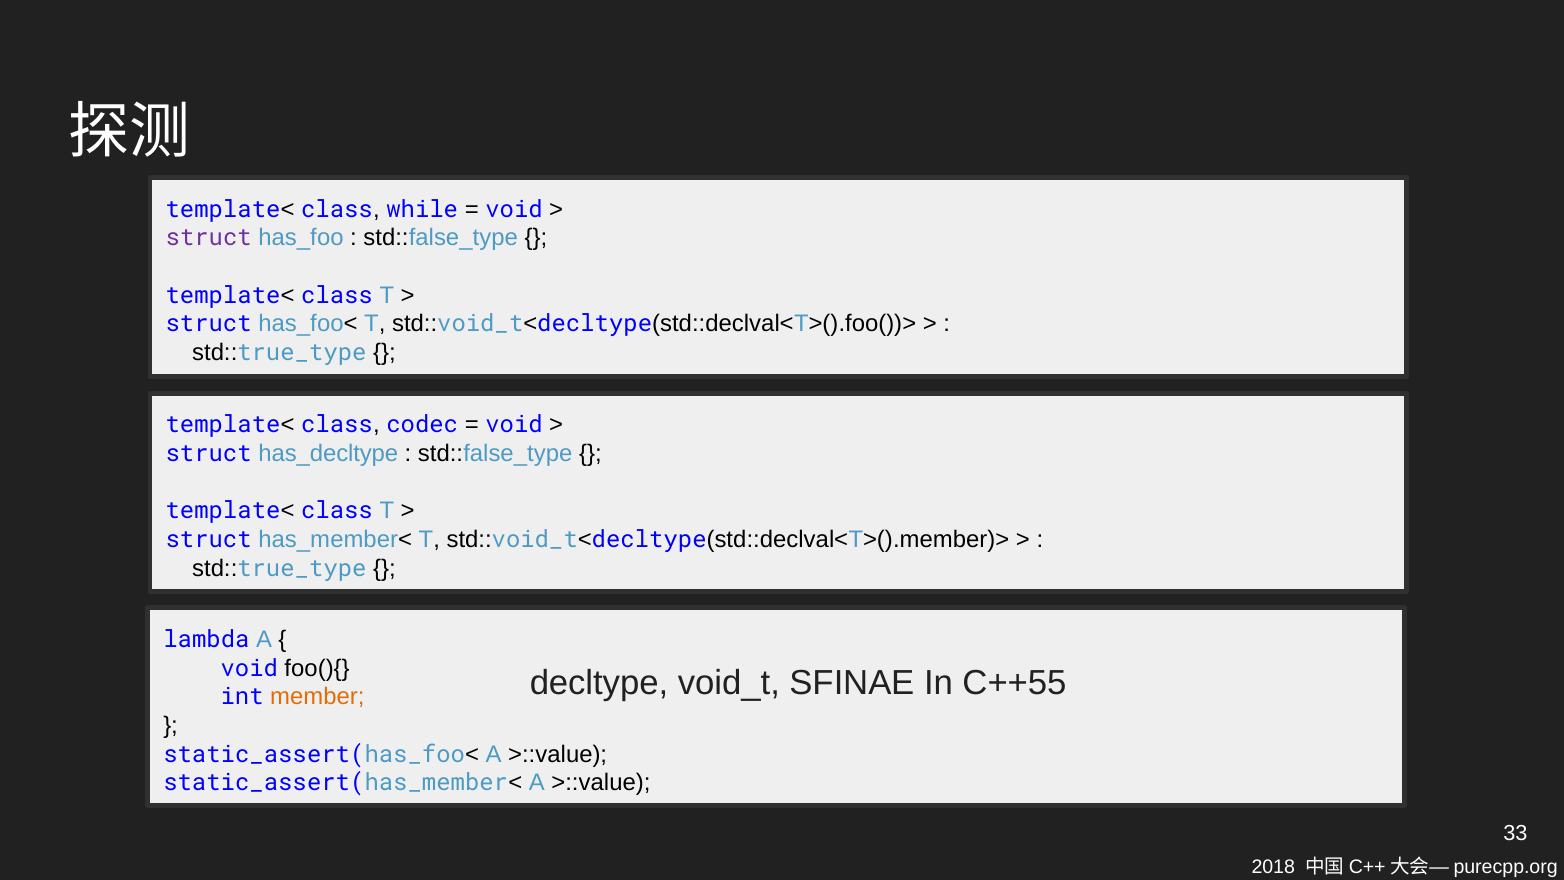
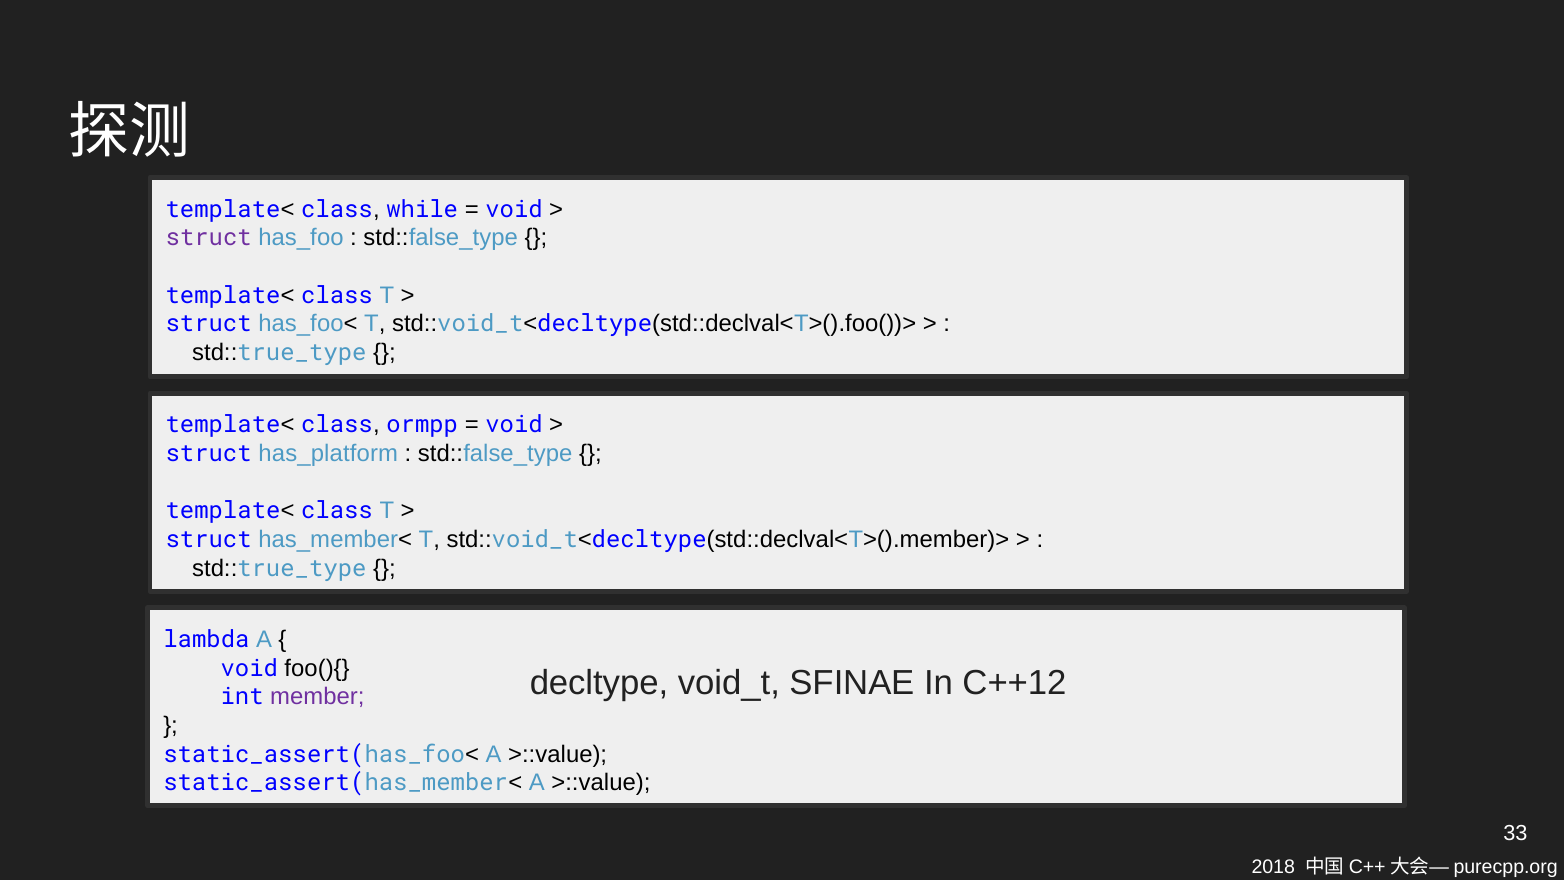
codec: codec -> ormpp
has_decltype: has_decltype -> has_platform
C++55: C++55 -> C++12
member colour: orange -> purple
